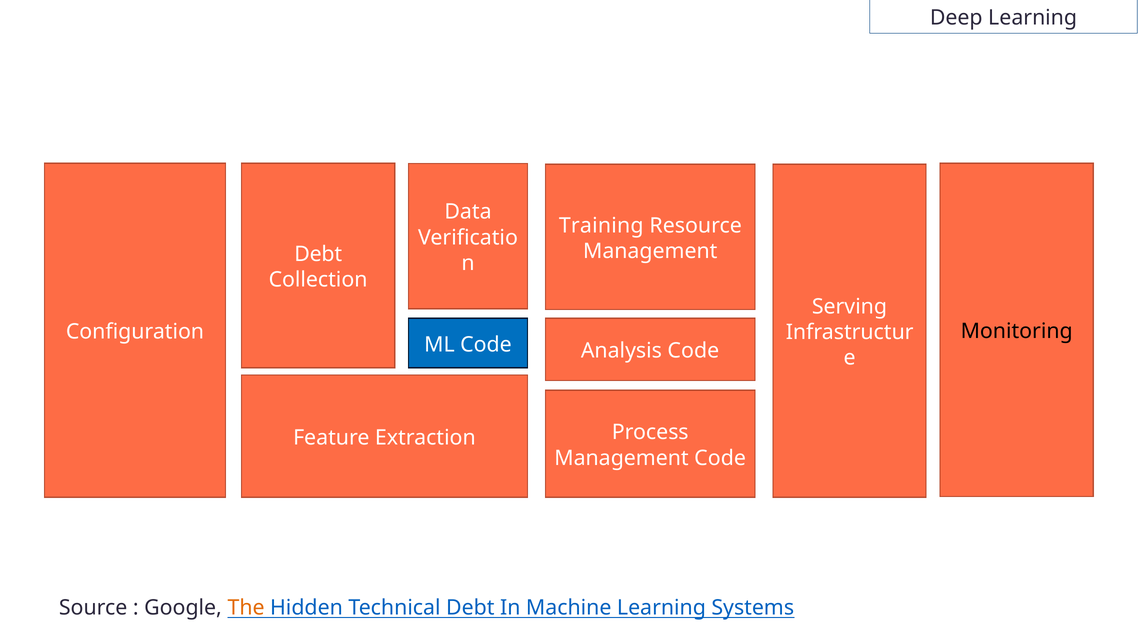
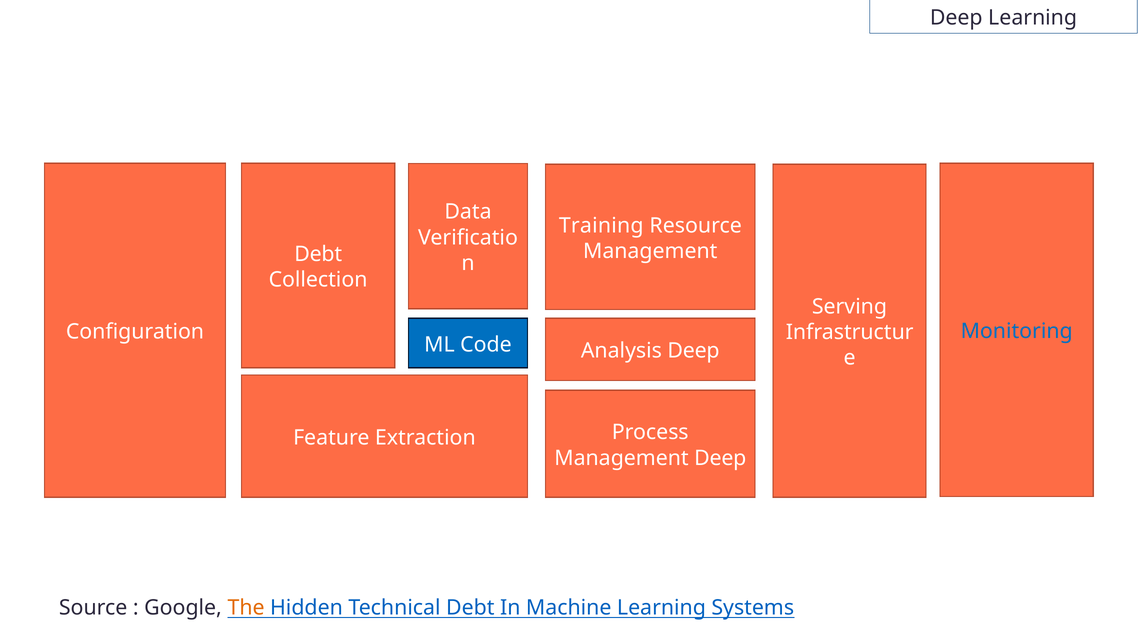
Monitoring colour: black -> blue
Analysis Code: Code -> Deep
Management Code: Code -> Deep
